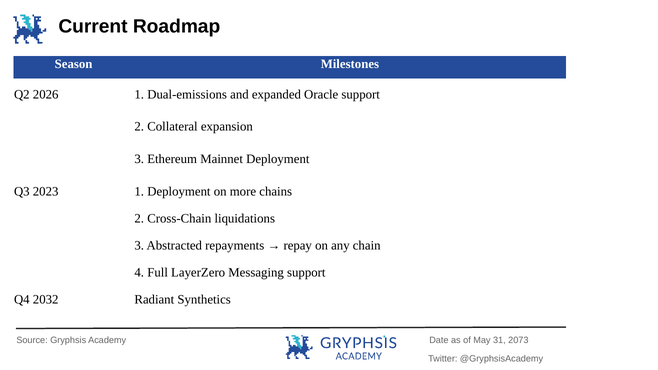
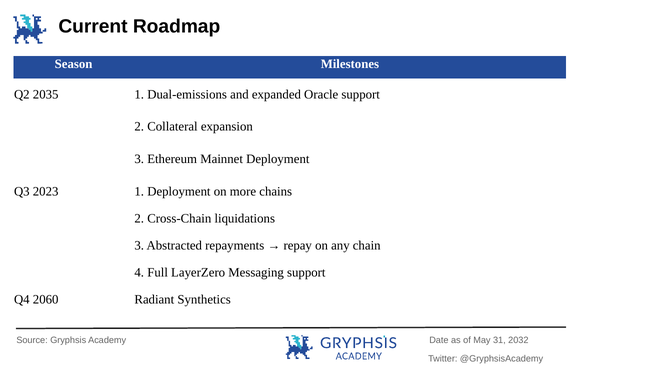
2026: 2026 -> 2035
2032: 2032 -> 2060
2073: 2073 -> 2032
